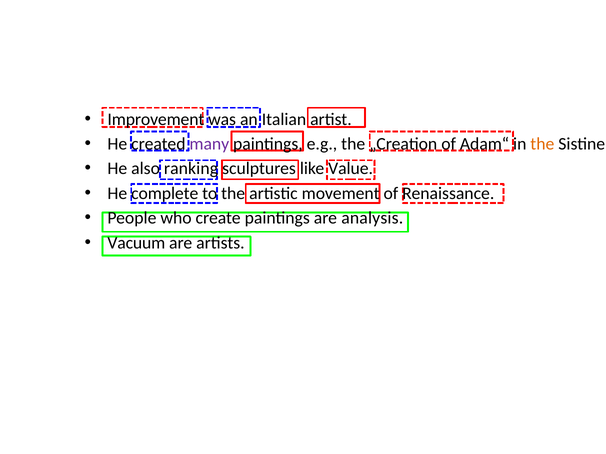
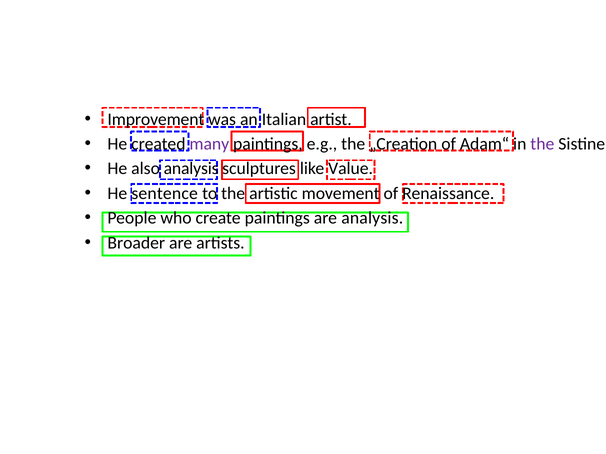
the at (542, 144) colour: orange -> purple
also ranking: ranking -> analysis
complete: complete -> sentence
Vacuum: Vacuum -> Broader
